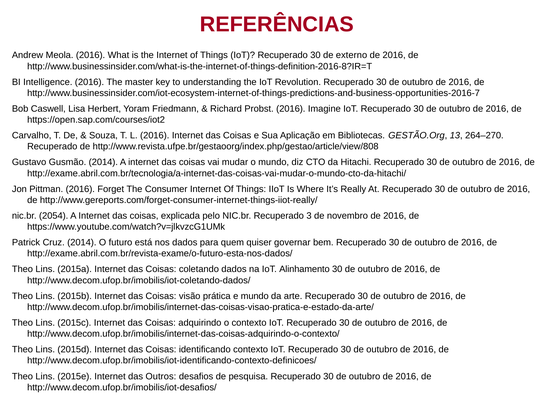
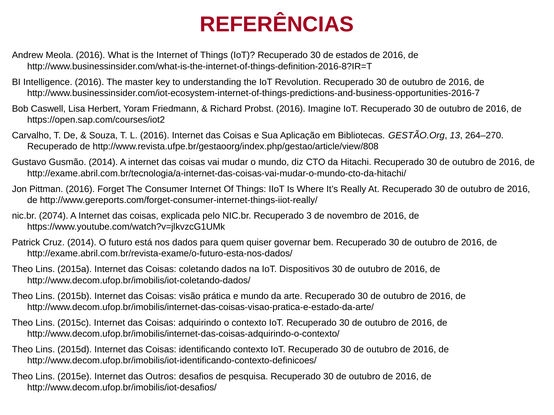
externo: externo -> estados
2054: 2054 -> 2074
Alinhamento: Alinhamento -> Dispositivos
